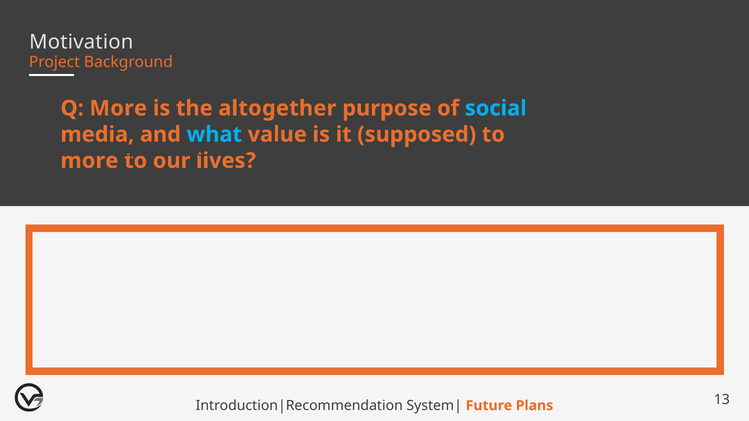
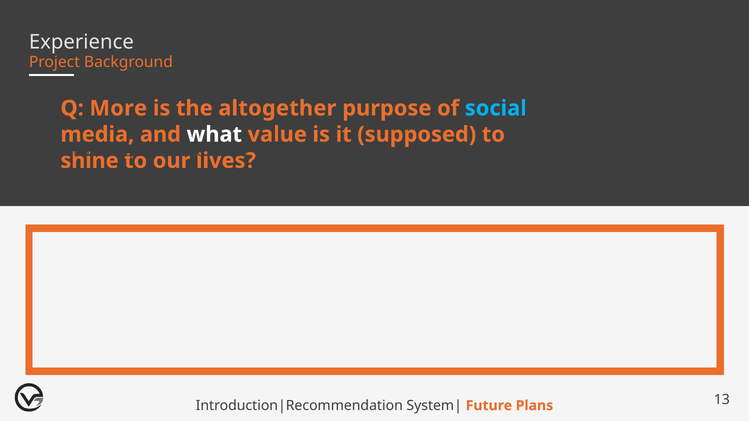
Motivation: Motivation -> Experience
what at (214, 135) colour: light blue -> white
more at (89, 161): more -> shine
